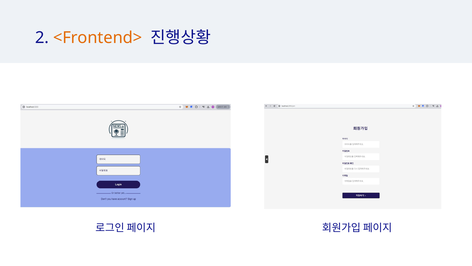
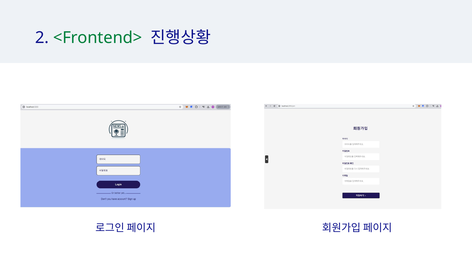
<Frontend> colour: orange -> green
